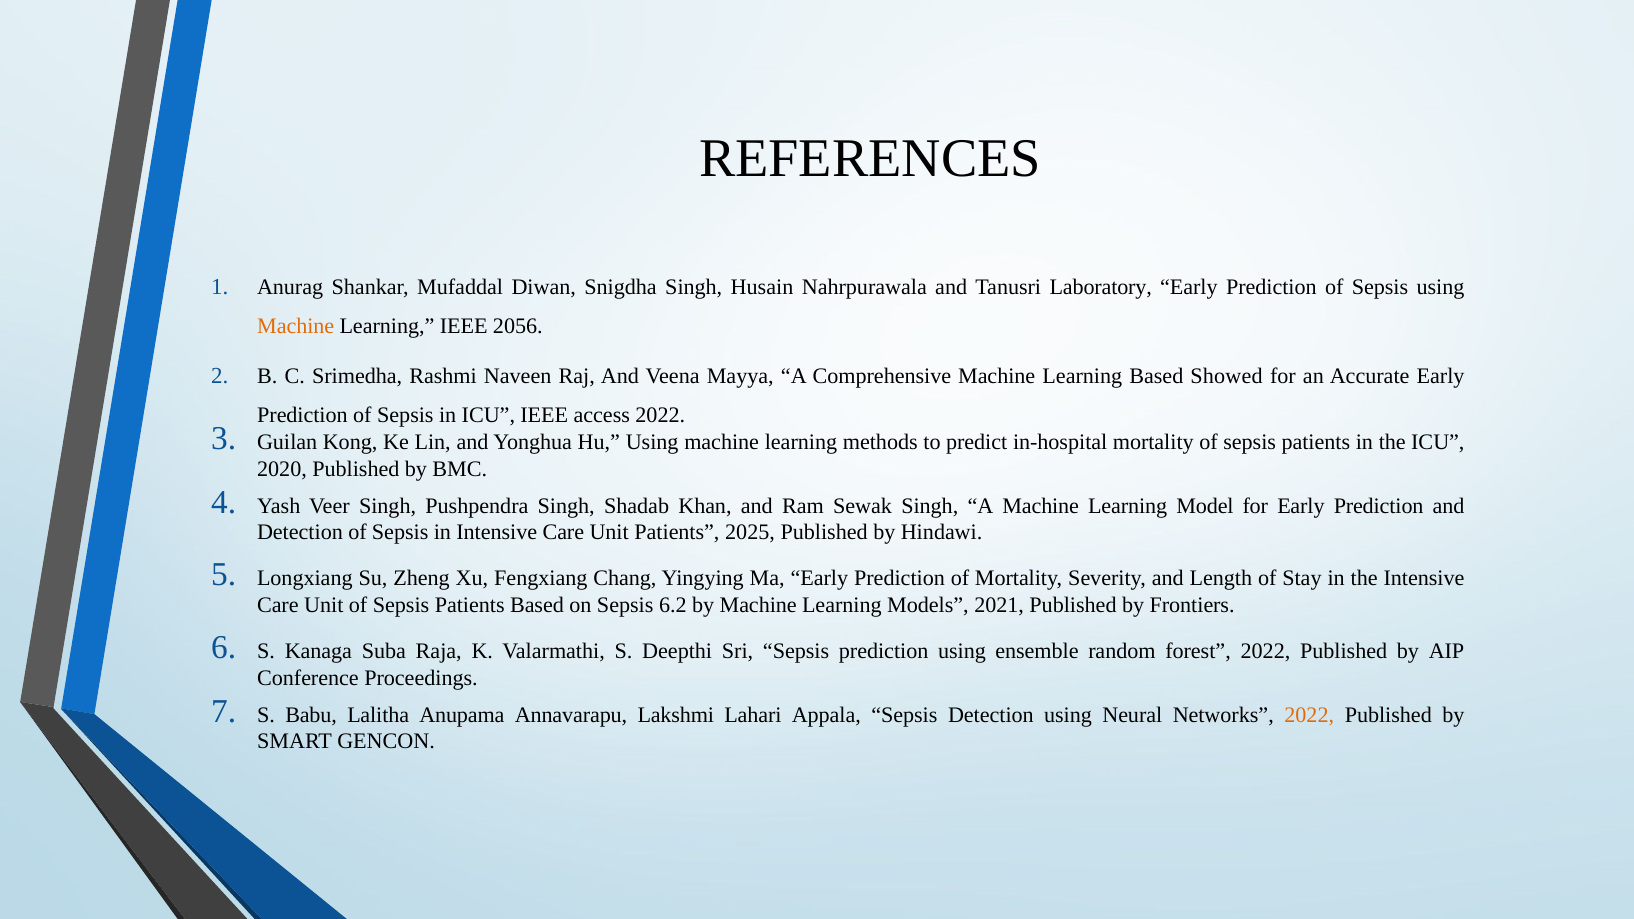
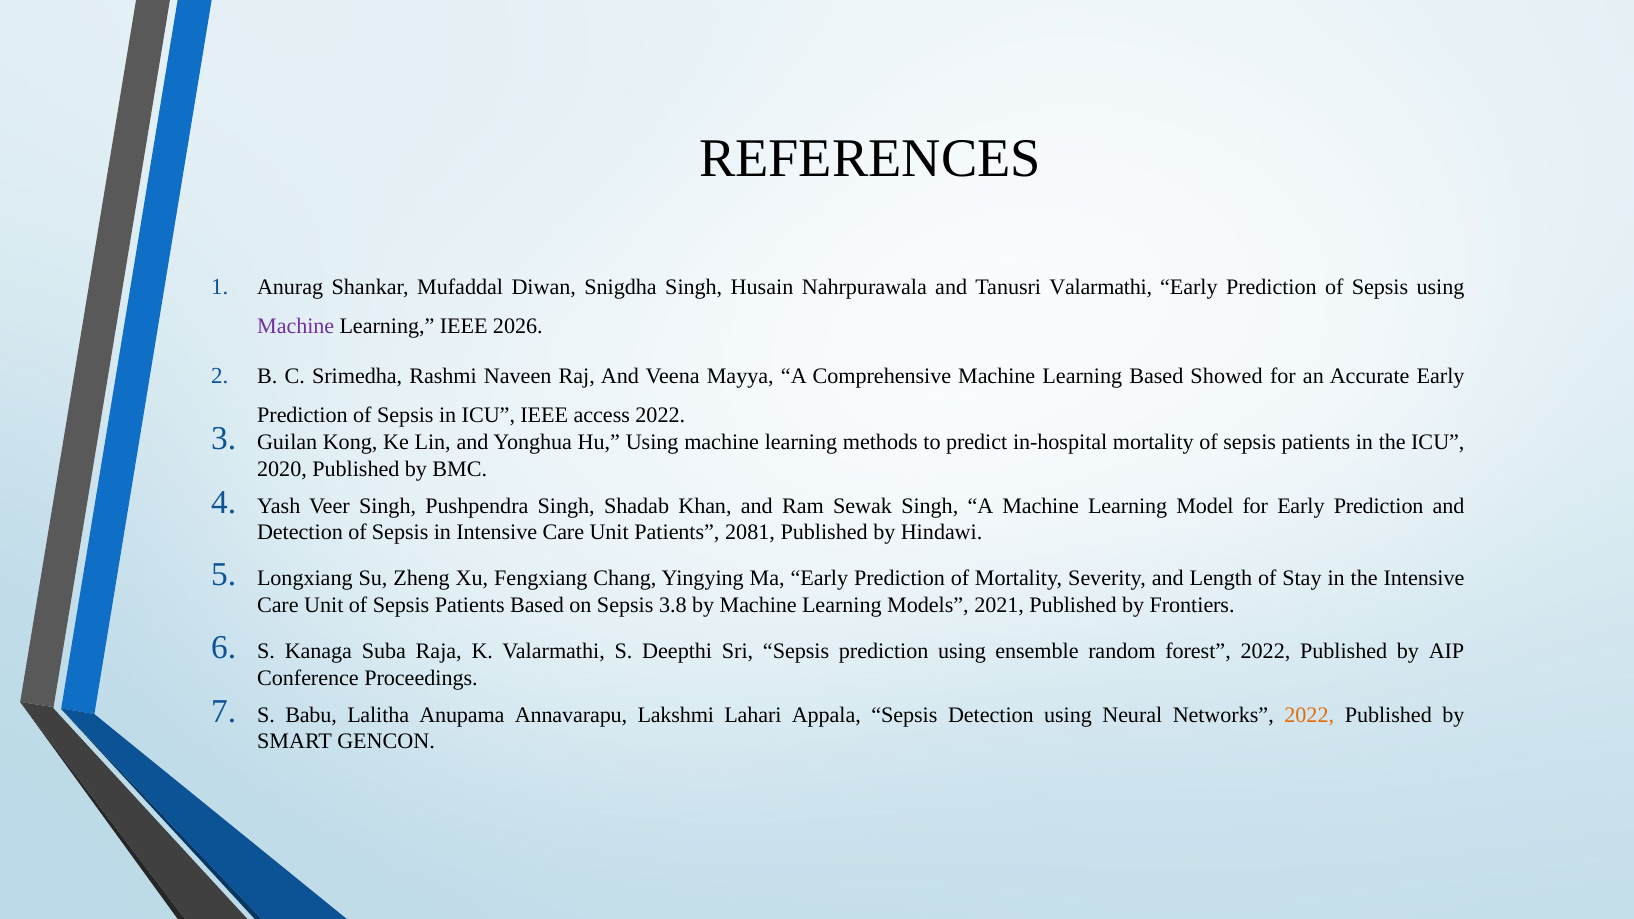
Tanusri Laboratory: Laboratory -> Valarmathi
Machine at (296, 327) colour: orange -> purple
2056: 2056 -> 2026
2025: 2025 -> 2081
6.2: 6.2 -> 3.8
